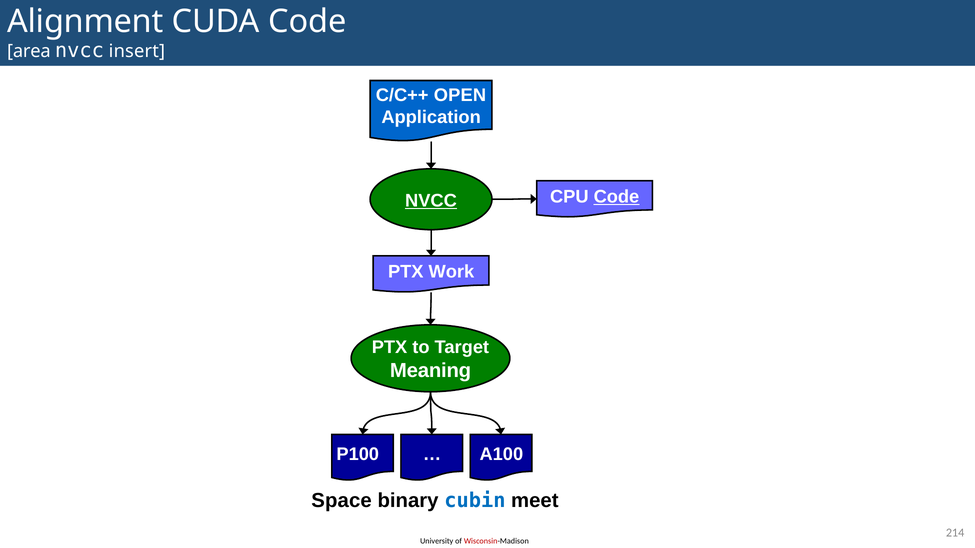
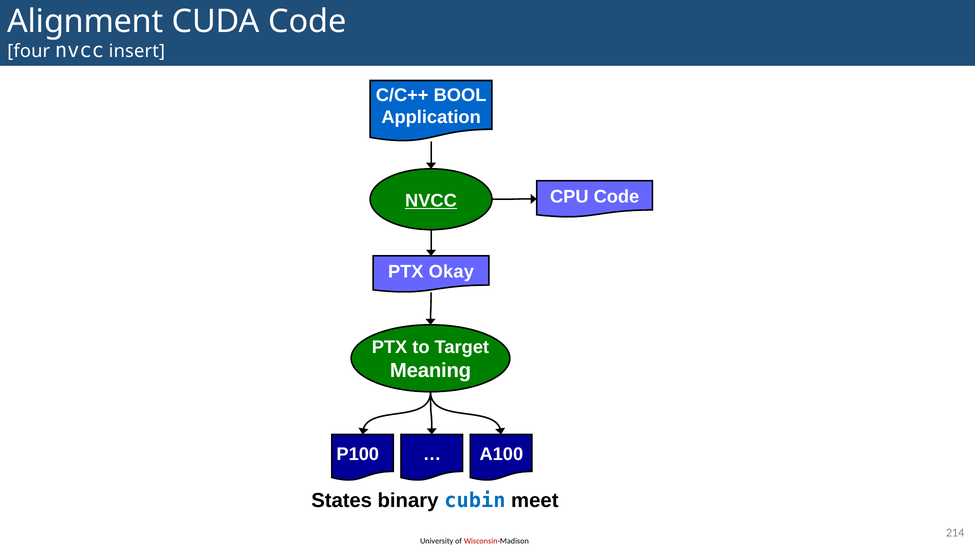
area: area -> four
OPEN: OPEN -> BOOL
Code at (616, 197) underline: present -> none
Work: Work -> Okay
Space: Space -> States
